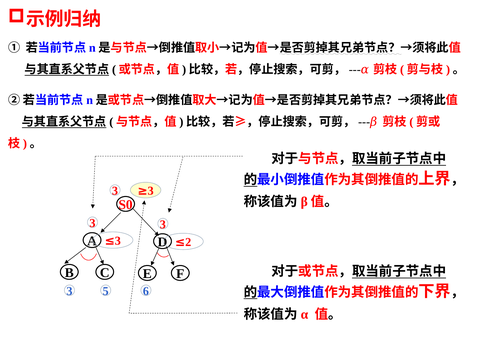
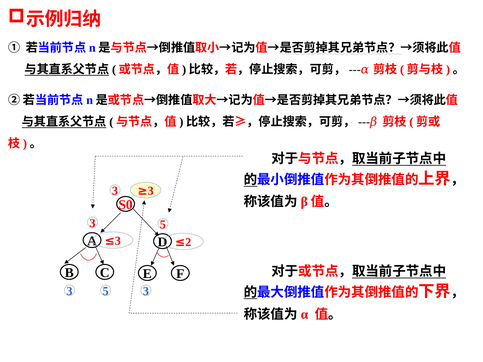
3 at (163, 225): 3 -> 5
3 6: 6 -> 3
